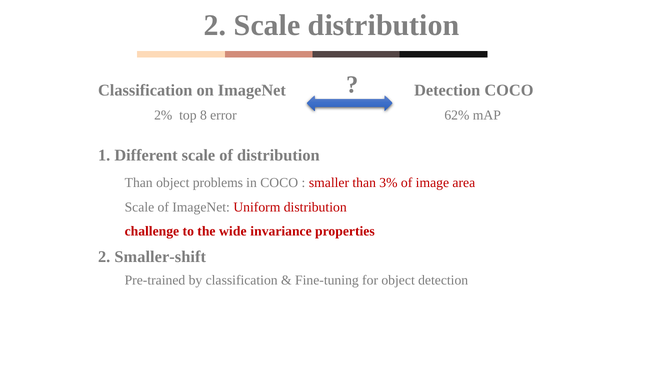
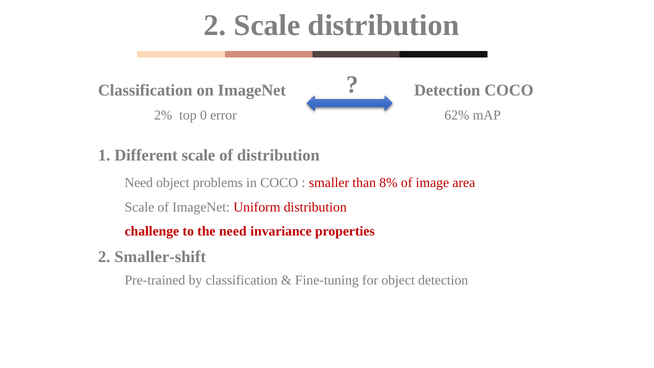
8: 8 -> 0
Than at (139, 183): Than -> Need
3%: 3% -> 8%
the wide: wide -> need
